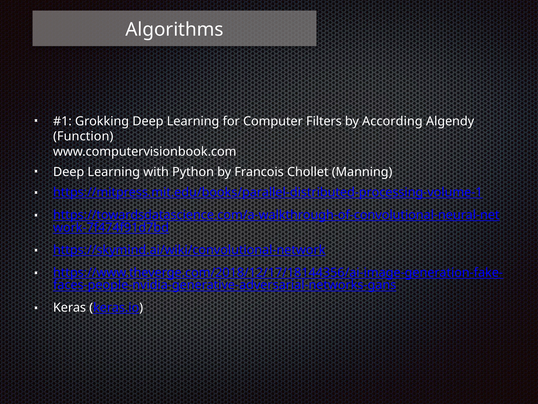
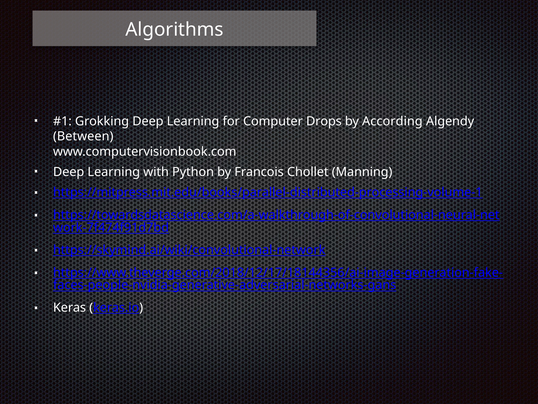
Filters: Filters -> Drops
Function: Function -> Between
